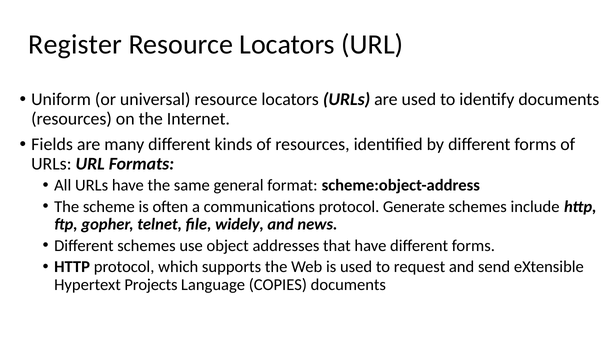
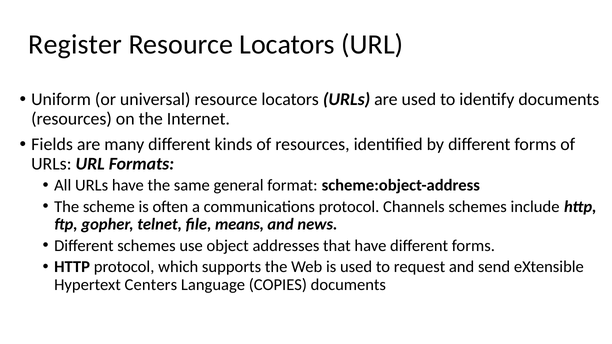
Generate: Generate -> Channels
widely: widely -> means
Projects: Projects -> Centers
